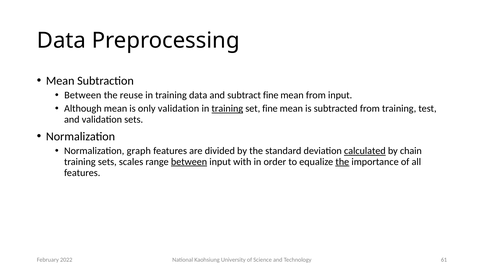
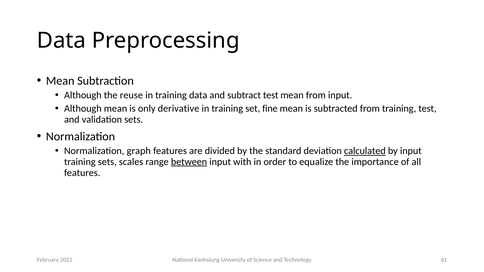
Between at (83, 95): Between -> Although
subtract fine: fine -> test
only validation: validation -> derivative
training at (227, 109) underline: present -> none
by chain: chain -> input
the at (342, 162) underline: present -> none
